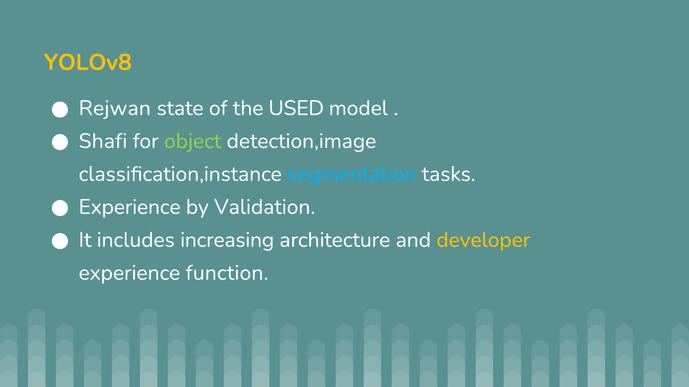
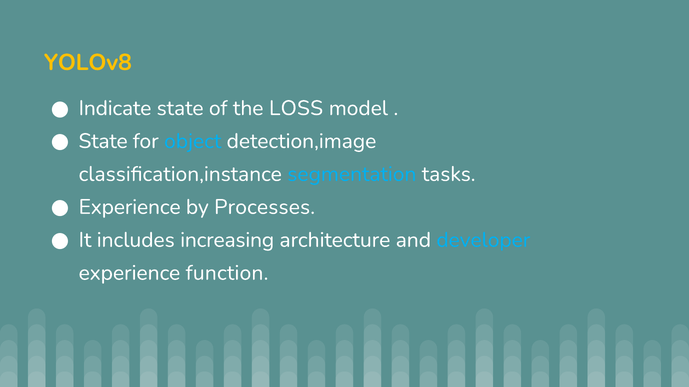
Rejwan: Rejwan -> Indicate
USED: USED -> LOSS
Shafi at (103, 141): Shafi -> State
object colour: light green -> light blue
Validation: Validation -> Processes
developer colour: yellow -> light blue
